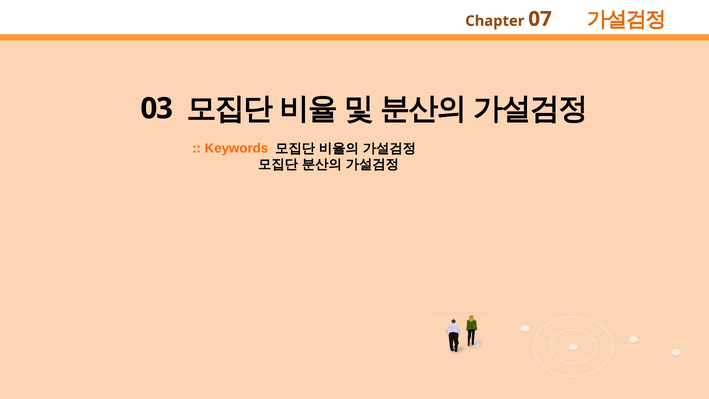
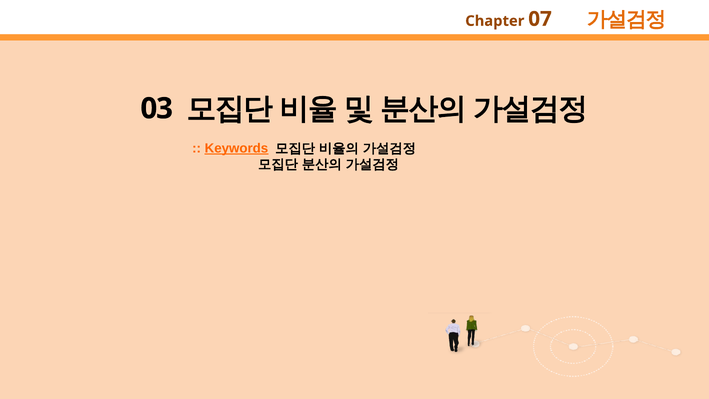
Keywords underline: none -> present
